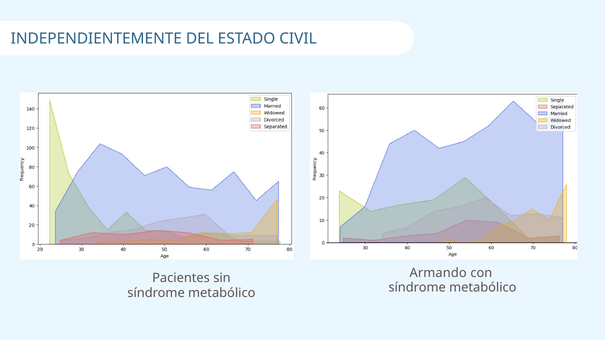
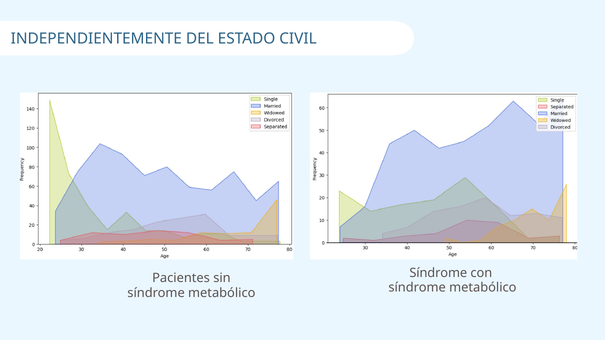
Armando at (438, 273): Armando -> Síndrome
